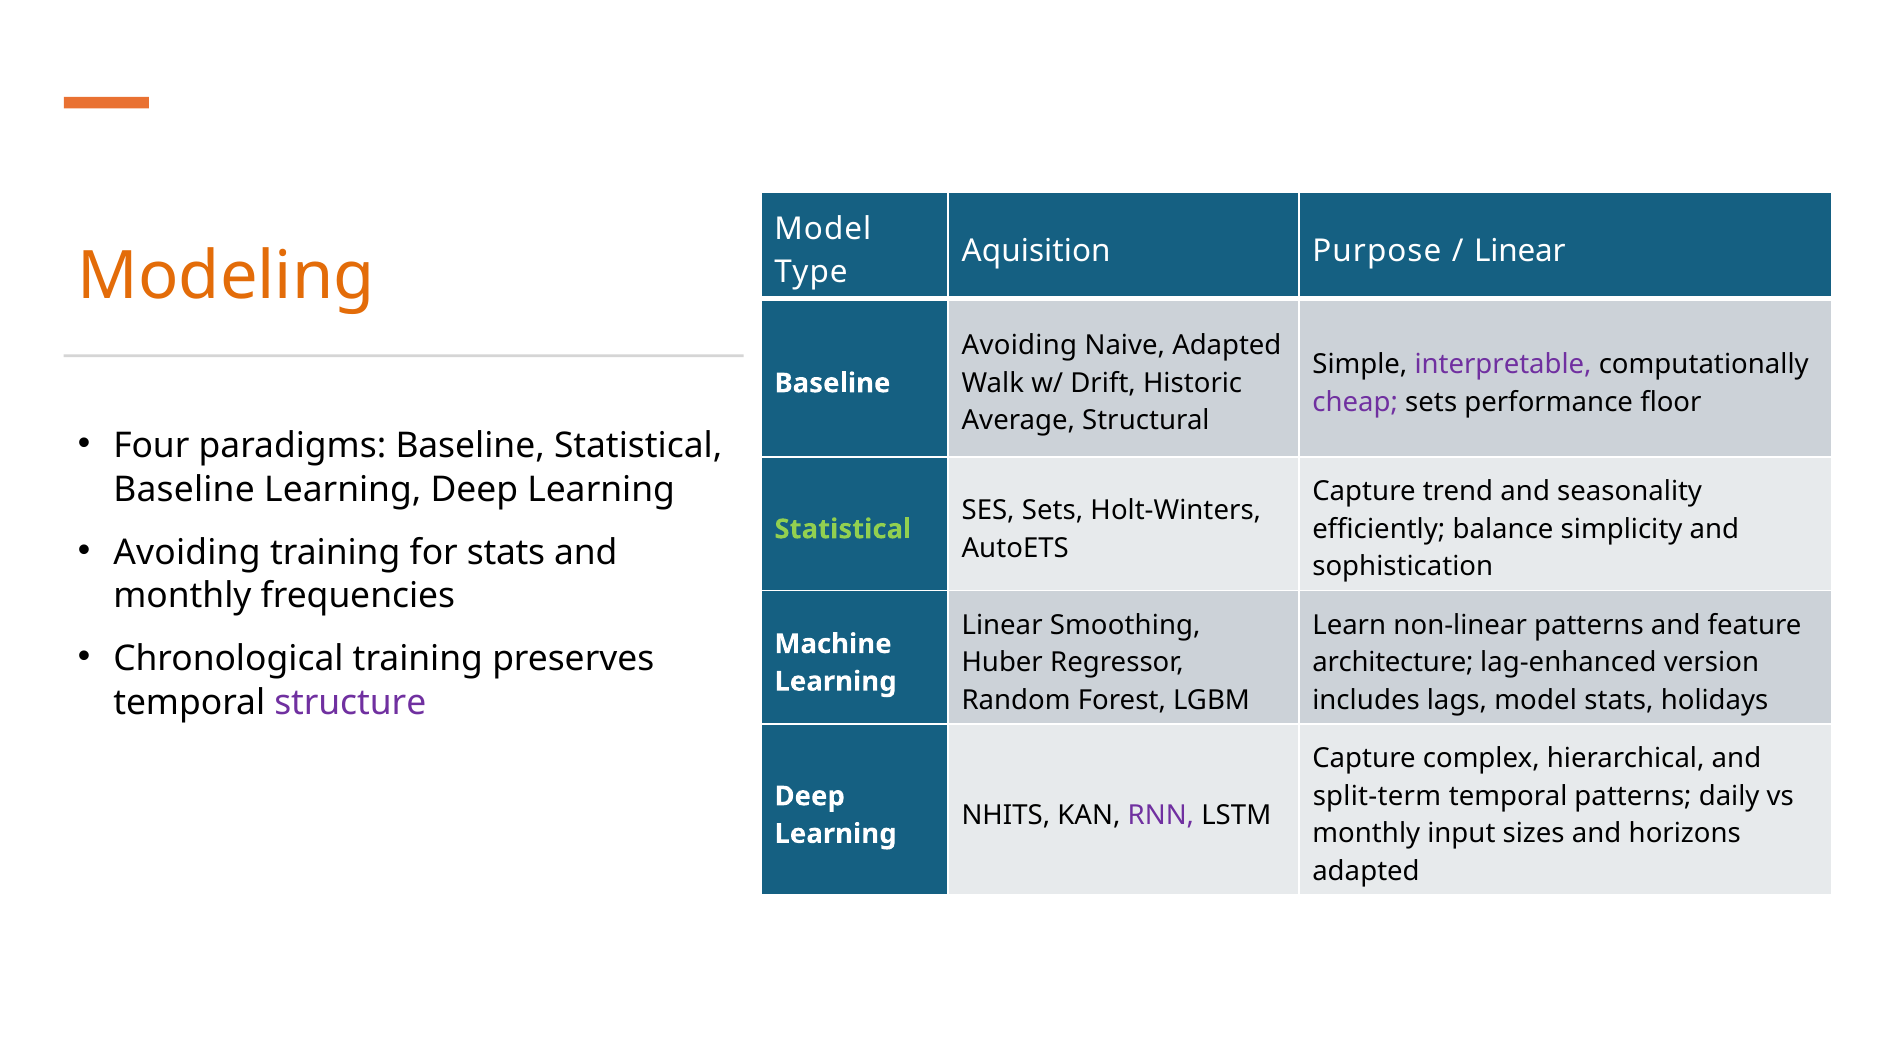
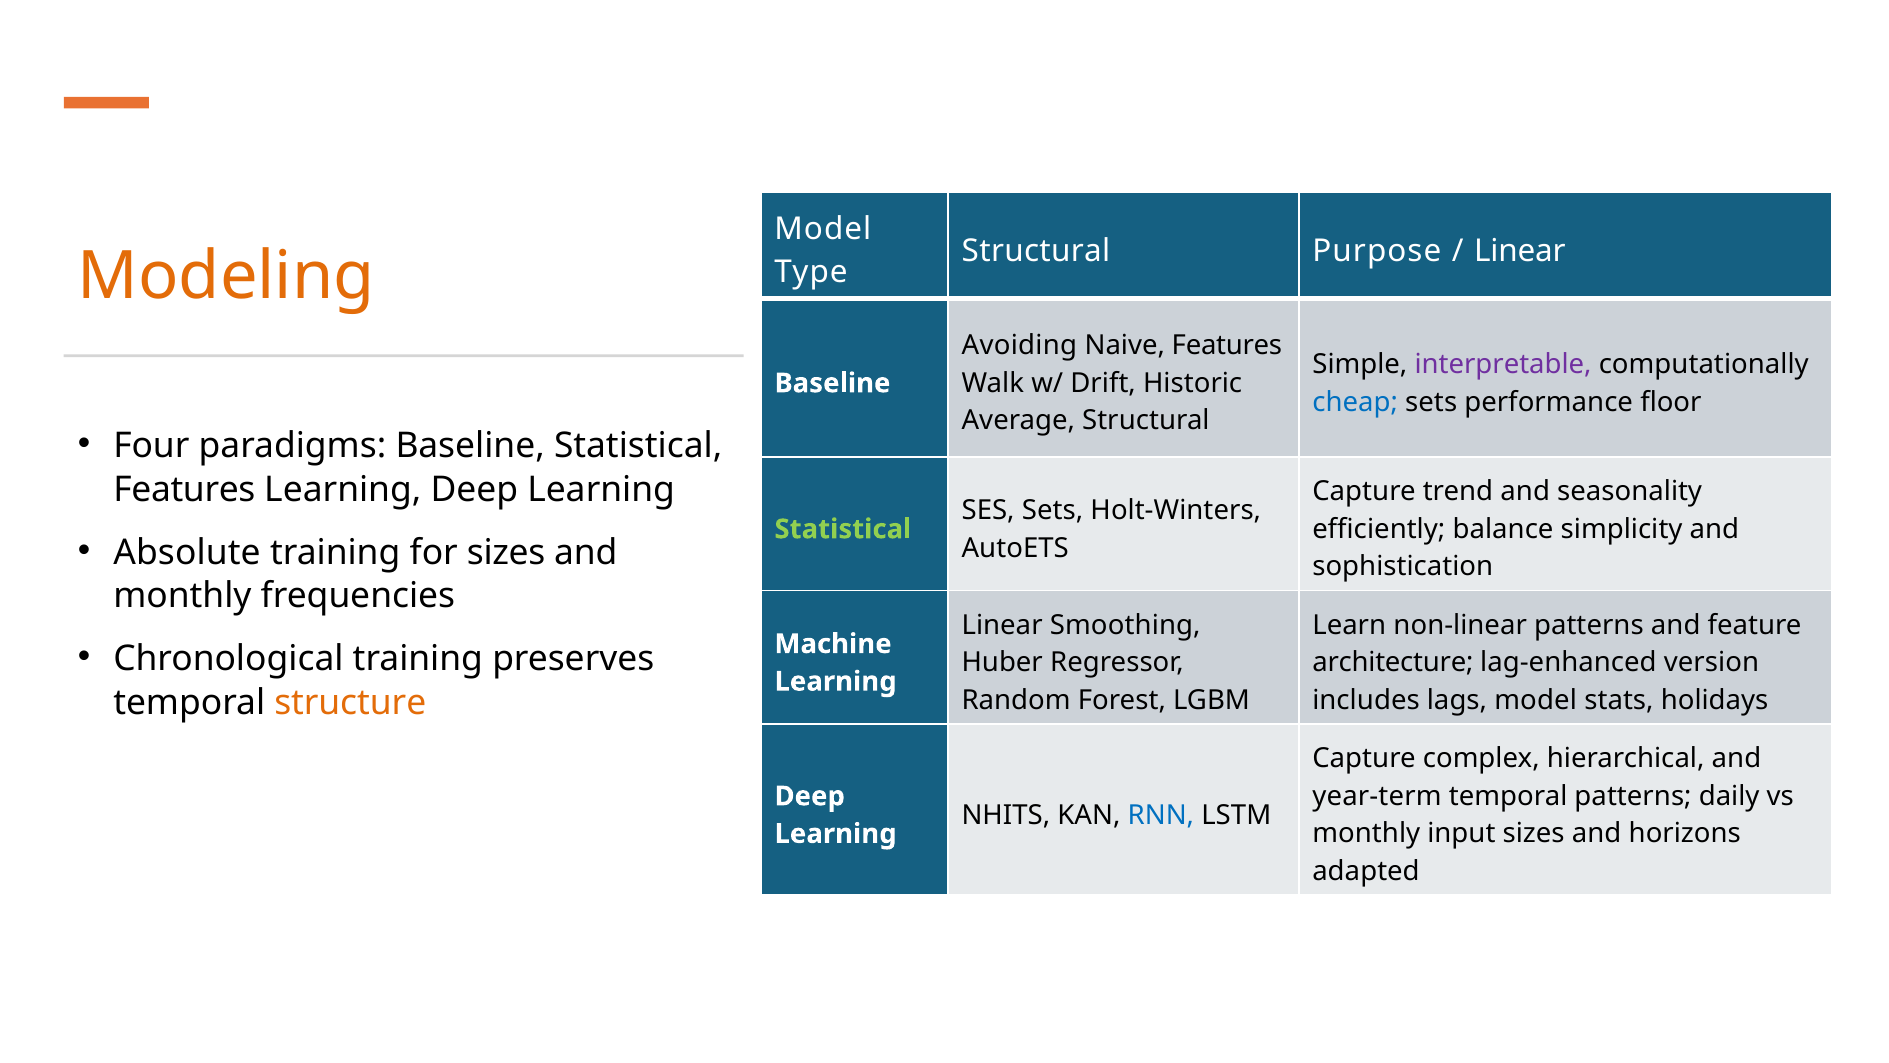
Aquisition at (1036, 251): Aquisition -> Structural
Naive Adapted: Adapted -> Features
cheap colour: purple -> blue
Baseline at (184, 489): Baseline -> Features
Avoiding at (187, 552): Avoiding -> Absolute
for stats: stats -> sizes
structure colour: purple -> orange
split-term: split-term -> year-term
RNN colour: purple -> blue
